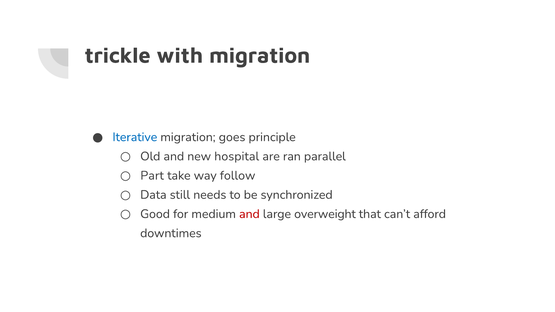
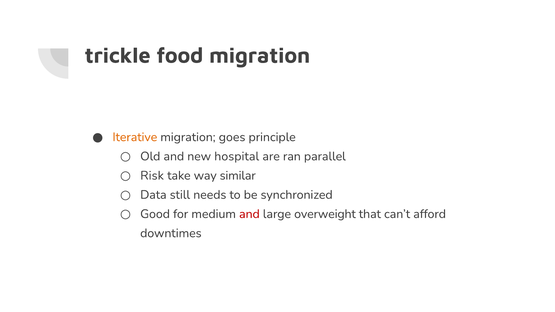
with: with -> food
Iterative colour: blue -> orange
Part: Part -> Risk
follow: follow -> similar
